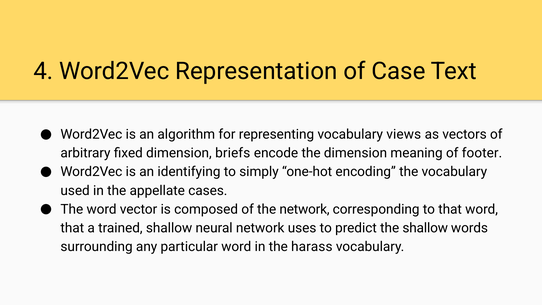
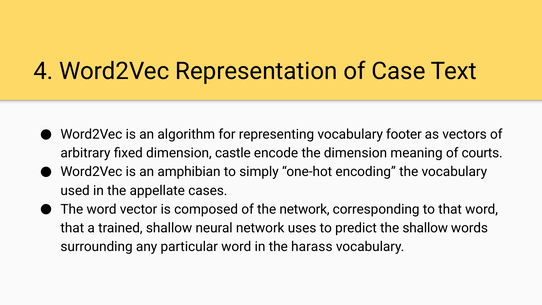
views: views -> footer
briefs: briefs -> castle
footer: footer -> courts
identifying: identifying -> amphibian
